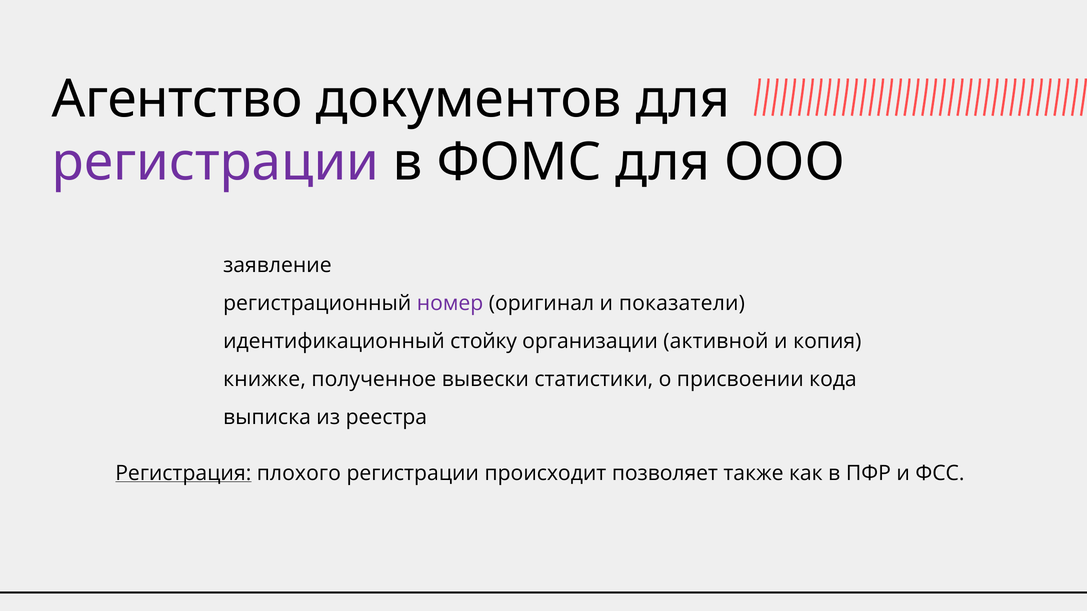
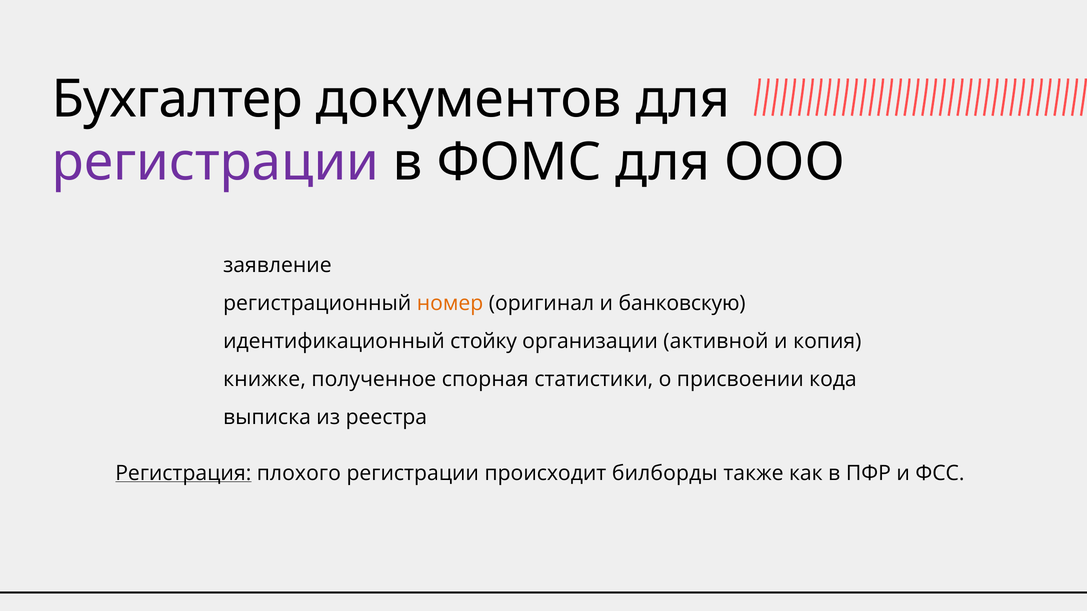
Агентство: Агентство -> Бухгалтер
номер colour: purple -> orange
показатели: показатели -> банковскую
вывески: вывески -> спорная
позволяет: позволяет -> билборды
